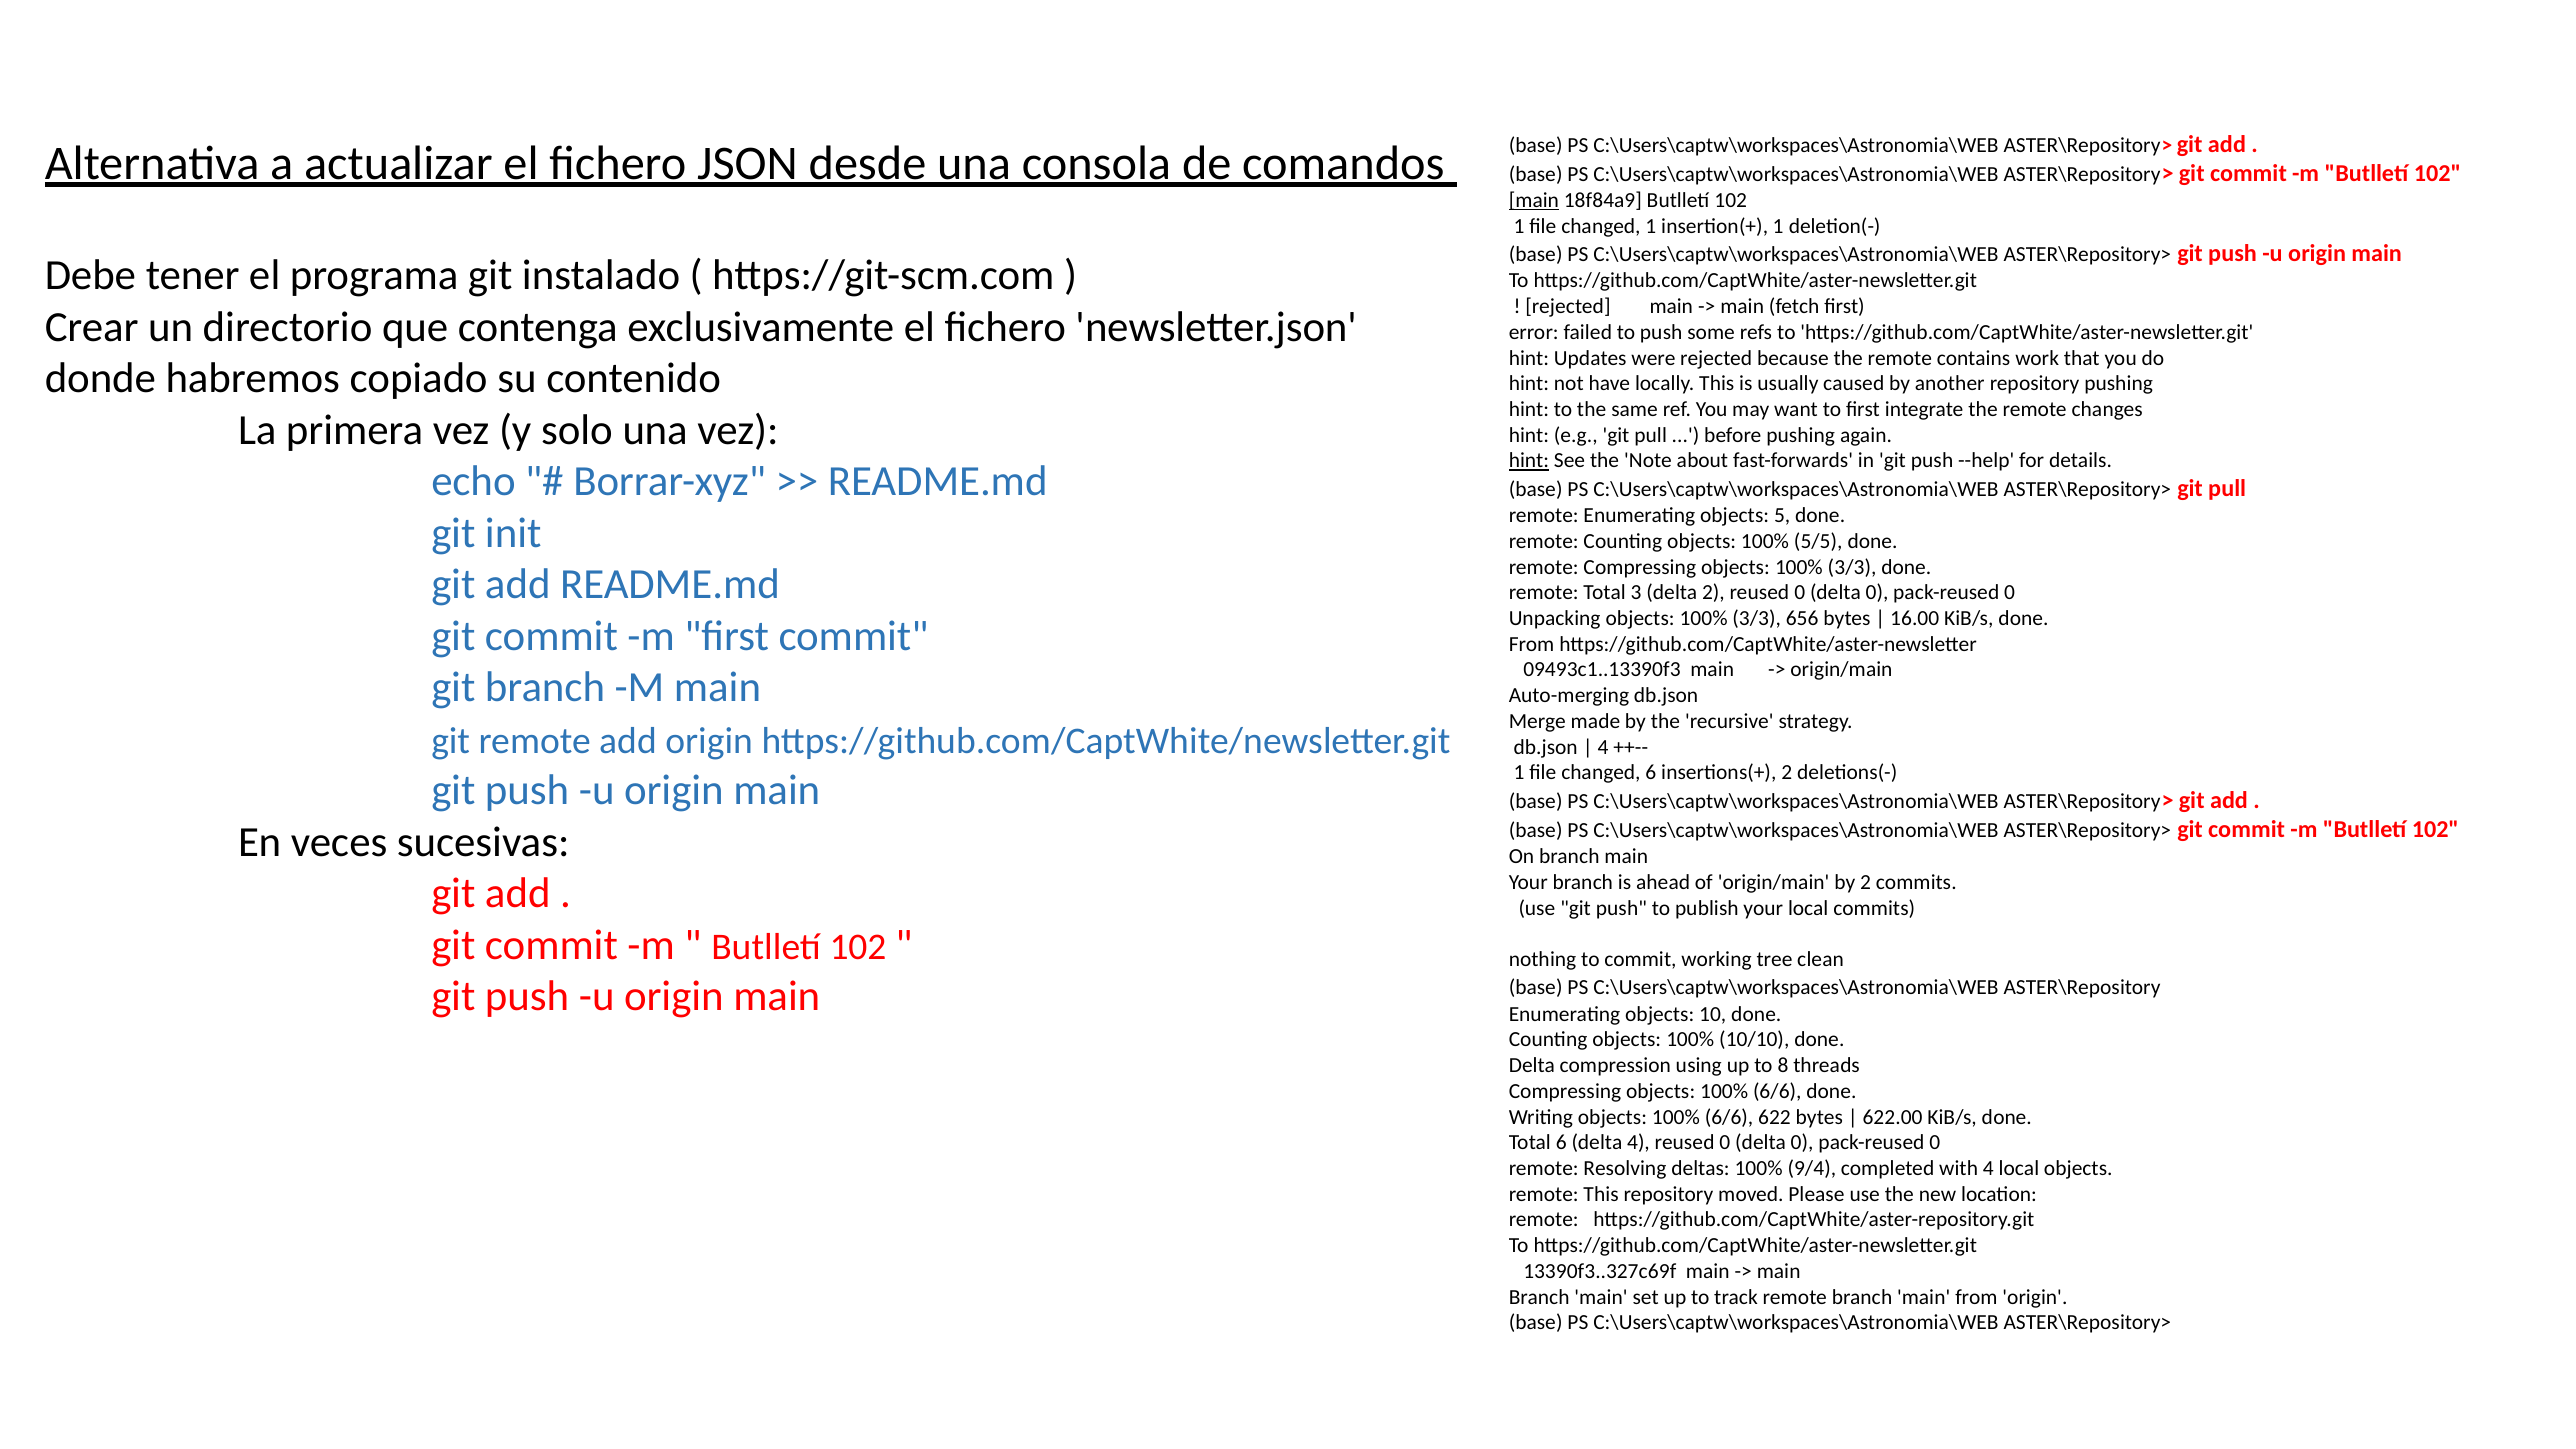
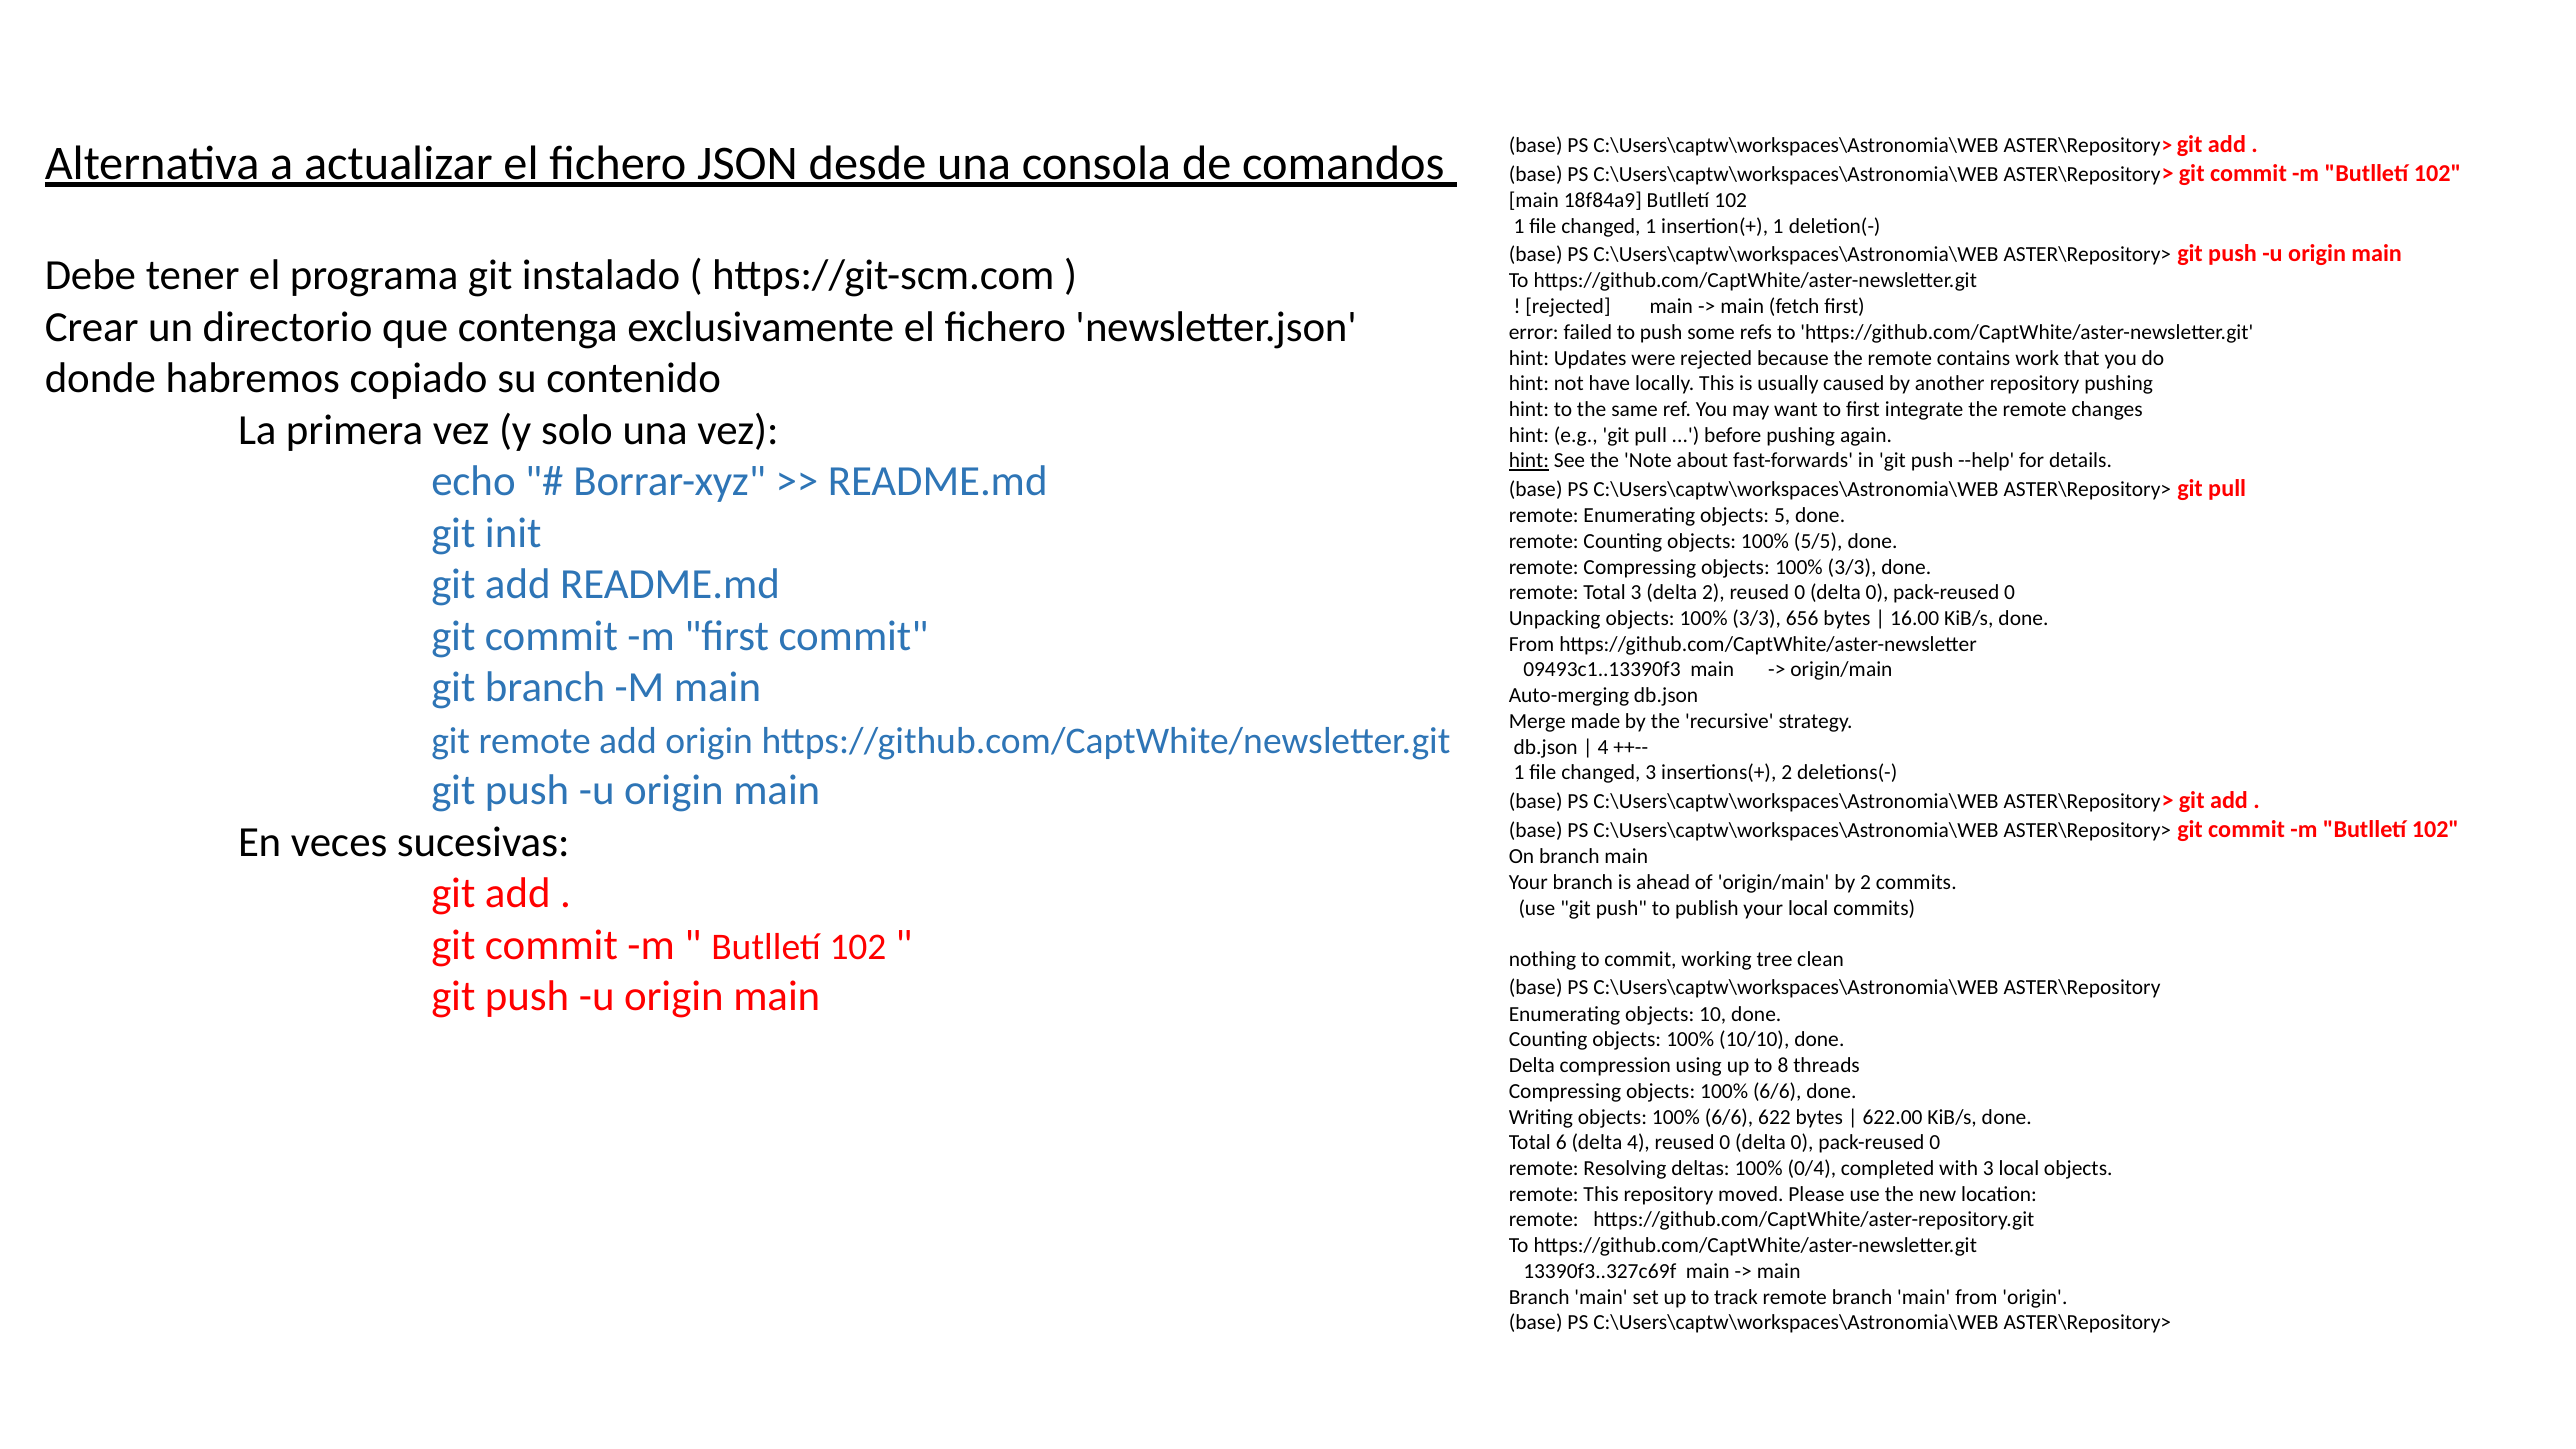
main at (1534, 200) underline: present -> none
changed 6: 6 -> 3
9/4: 9/4 -> 0/4
with 4: 4 -> 3
